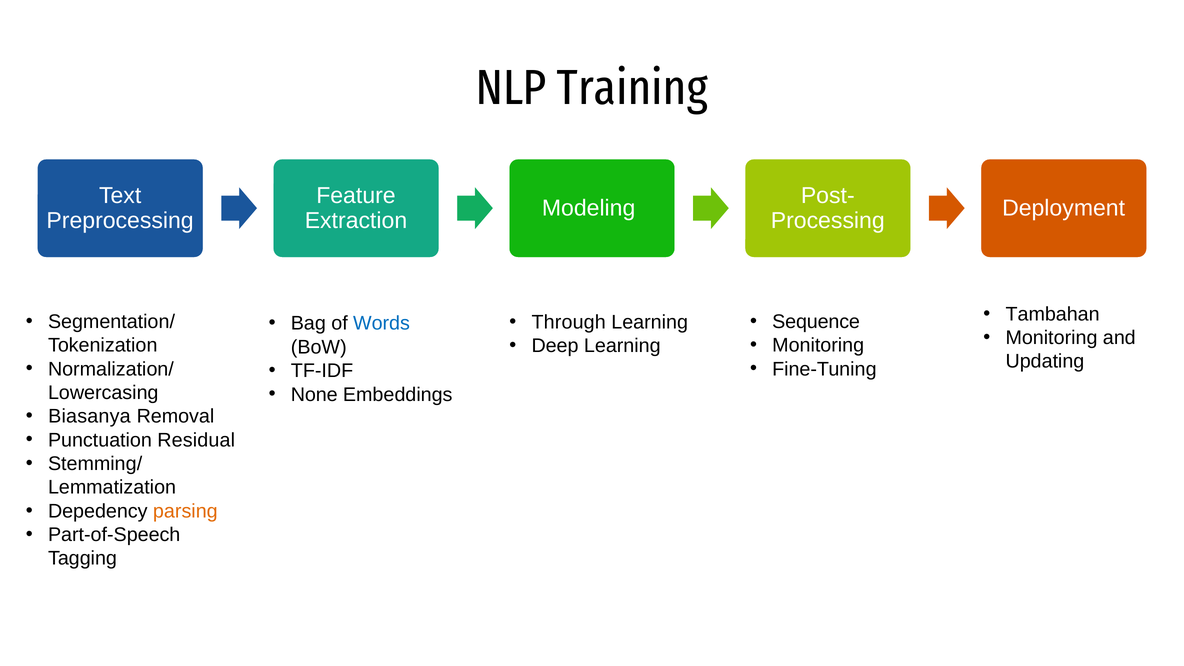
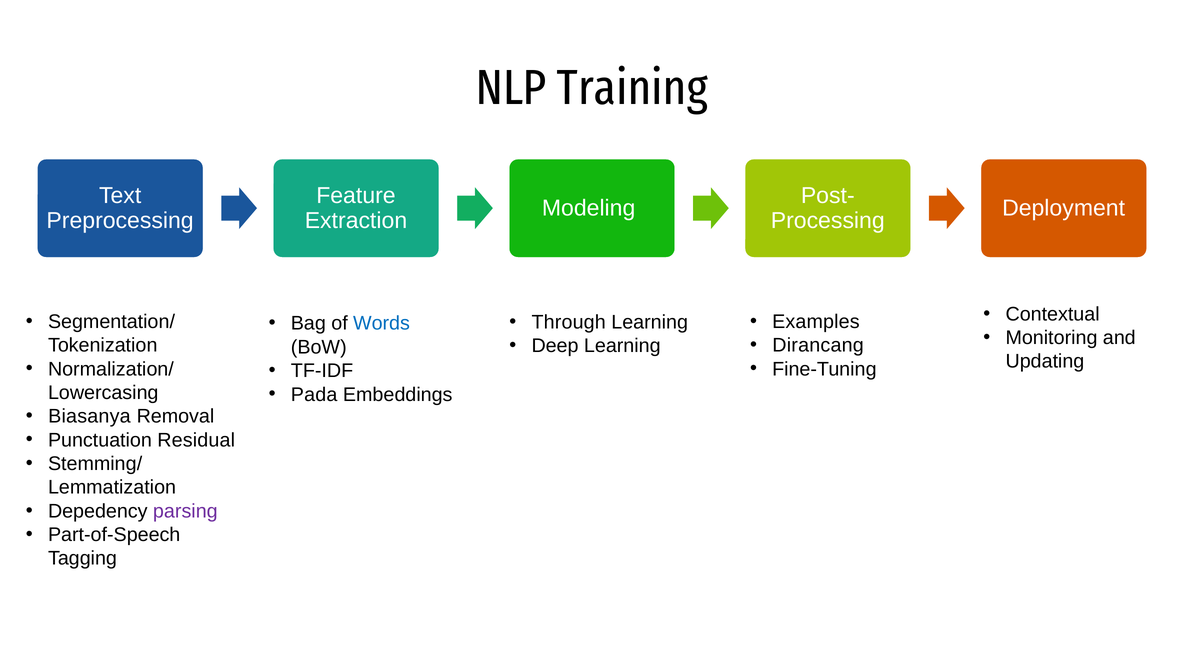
Tambahan: Tambahan -> Contextual
Sequence: Sequence -> Examples
Monitoring at (818, 345): Monitoring -> Dirancang
None: None -> Pada
parsing colour: orange -> purple
